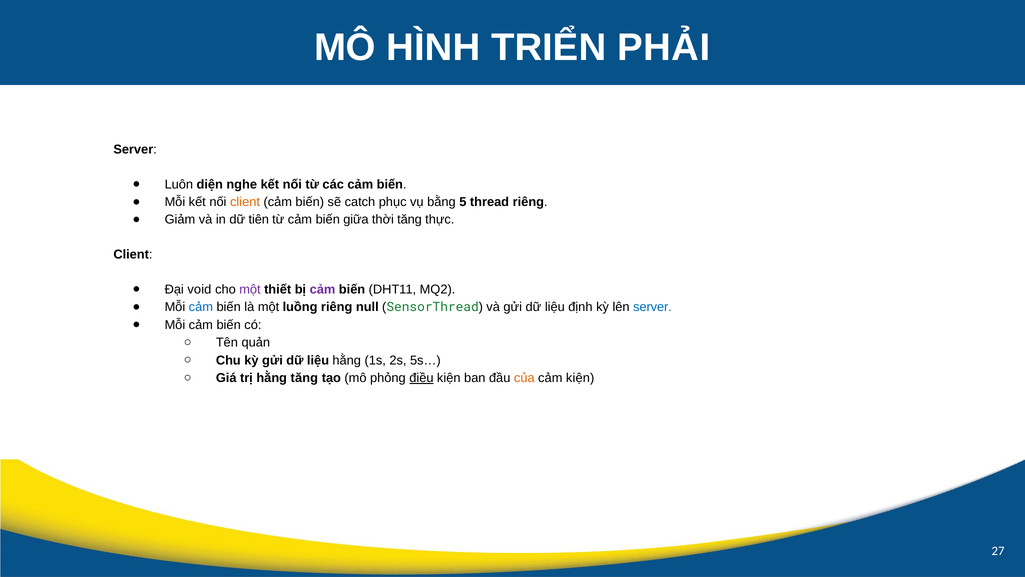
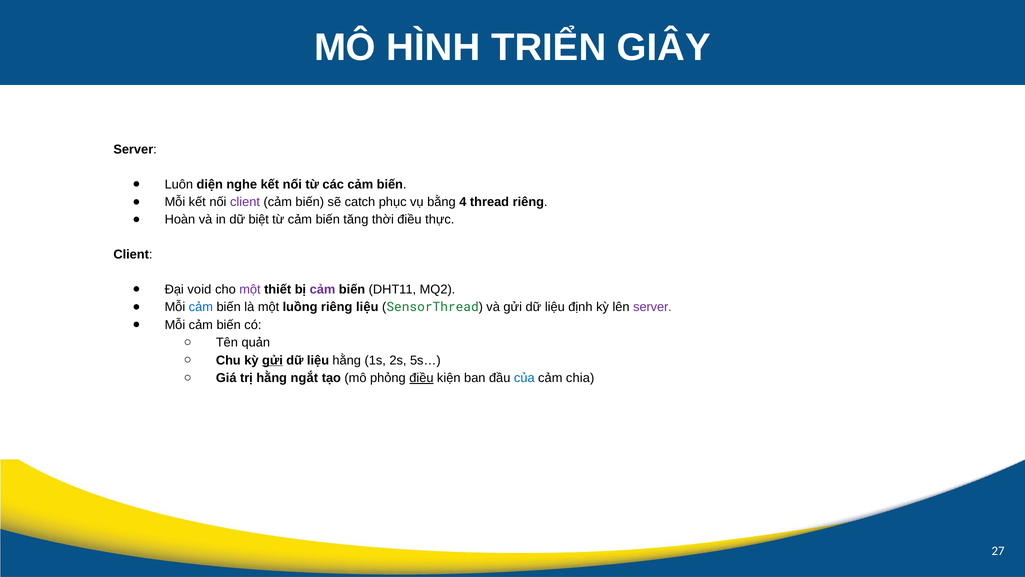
PHẢI: PHẢI -> GIÂY
client at (245, 202) colour: orange -> purple
5: 5 -> 4
Giảm: Giảm -> Hoàn
tiên: tiên -> biệt
giữa: giữa -> tăng
thời tăng: tăng -> điều
riêng null: null -> liệu
server at (652, 307) colour: blue -> purple
gửi at (272, 360) underline: none -> present
hằng tăng: tăng -> ngắt
của colour: orange -> blue
cảm kiện: kiện -> chia
